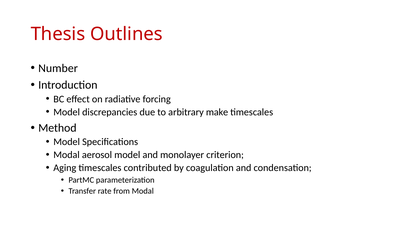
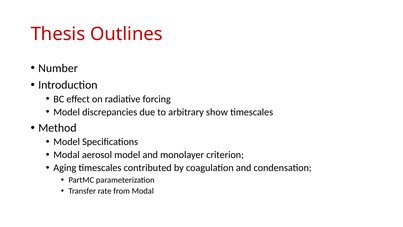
make: make -> show
